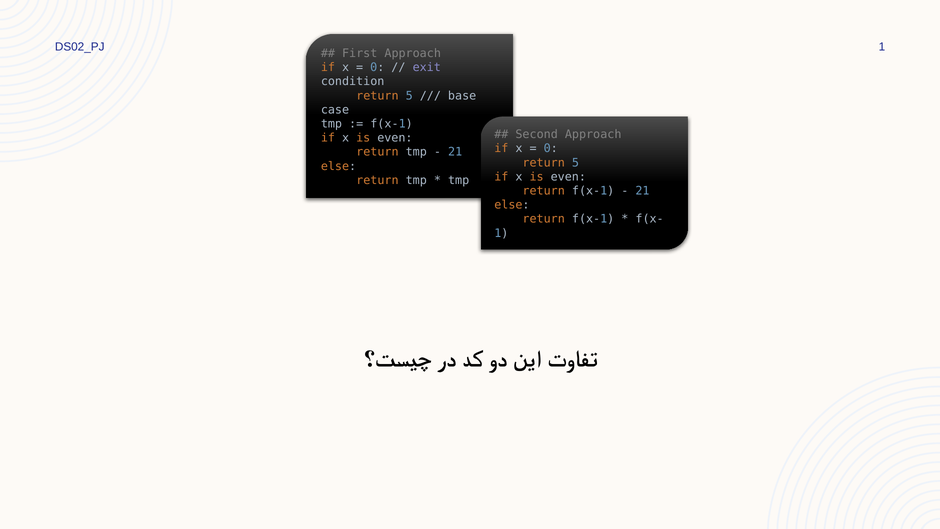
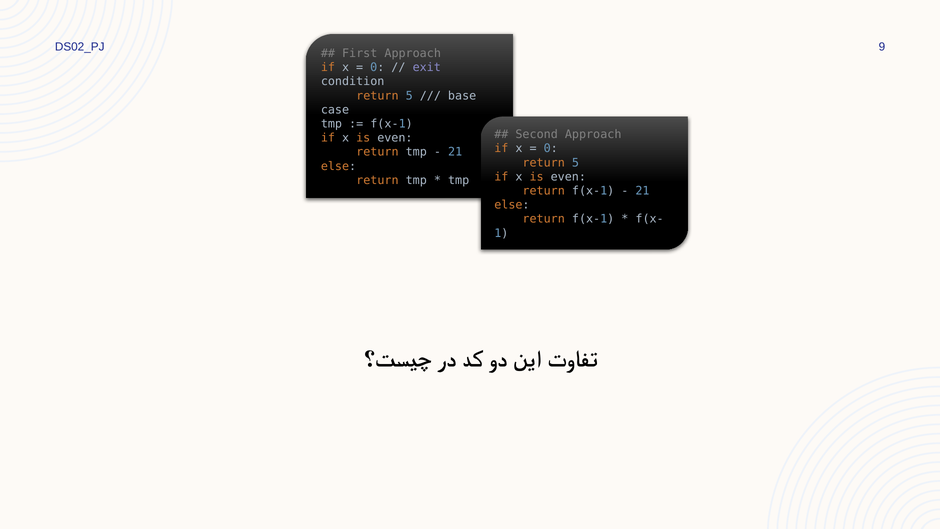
DS02_PJ 1: 1 -> 9
